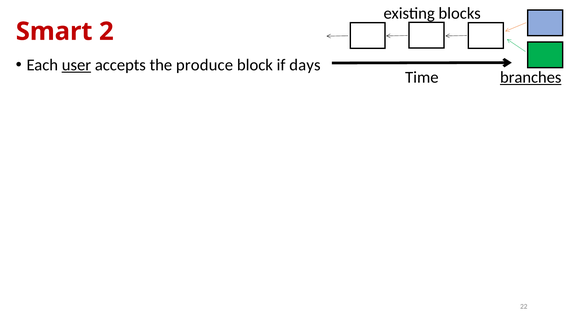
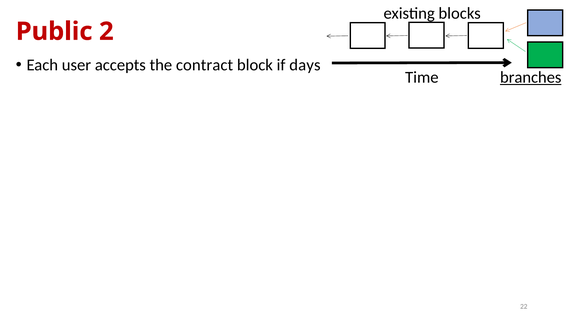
Smart: Smart -> Public
user underline: present -> none
produce: produce -> contract
